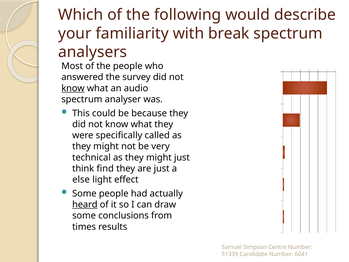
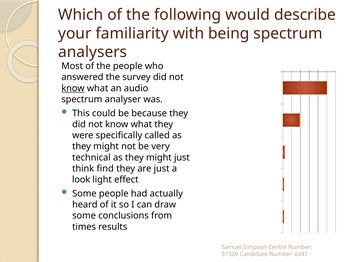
break: break -> being
else: else -> look
heard at (85, 204) underline: present -> none
